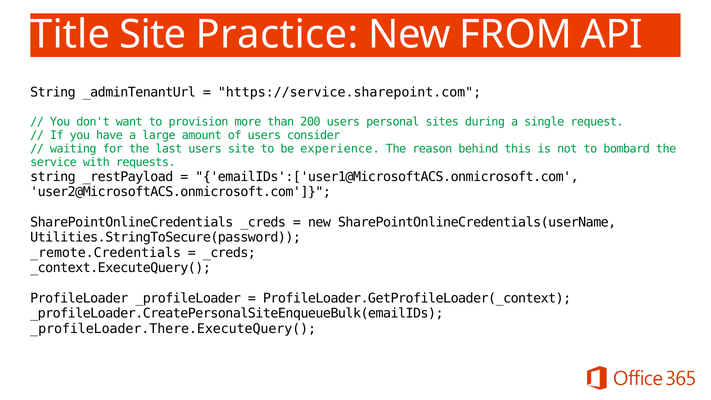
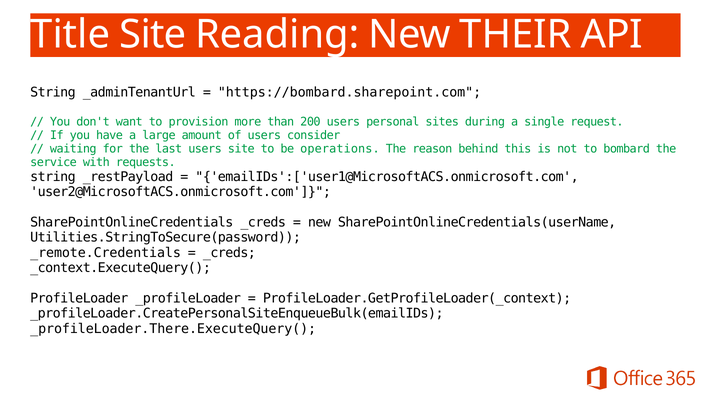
Practice: Practice -> Reading
FROM: FROM -> THEIR
https://service.sharepoint.com: https://service.sharepoint.com -> https://bombard.sharepoint.com
experience: experience -> operations
